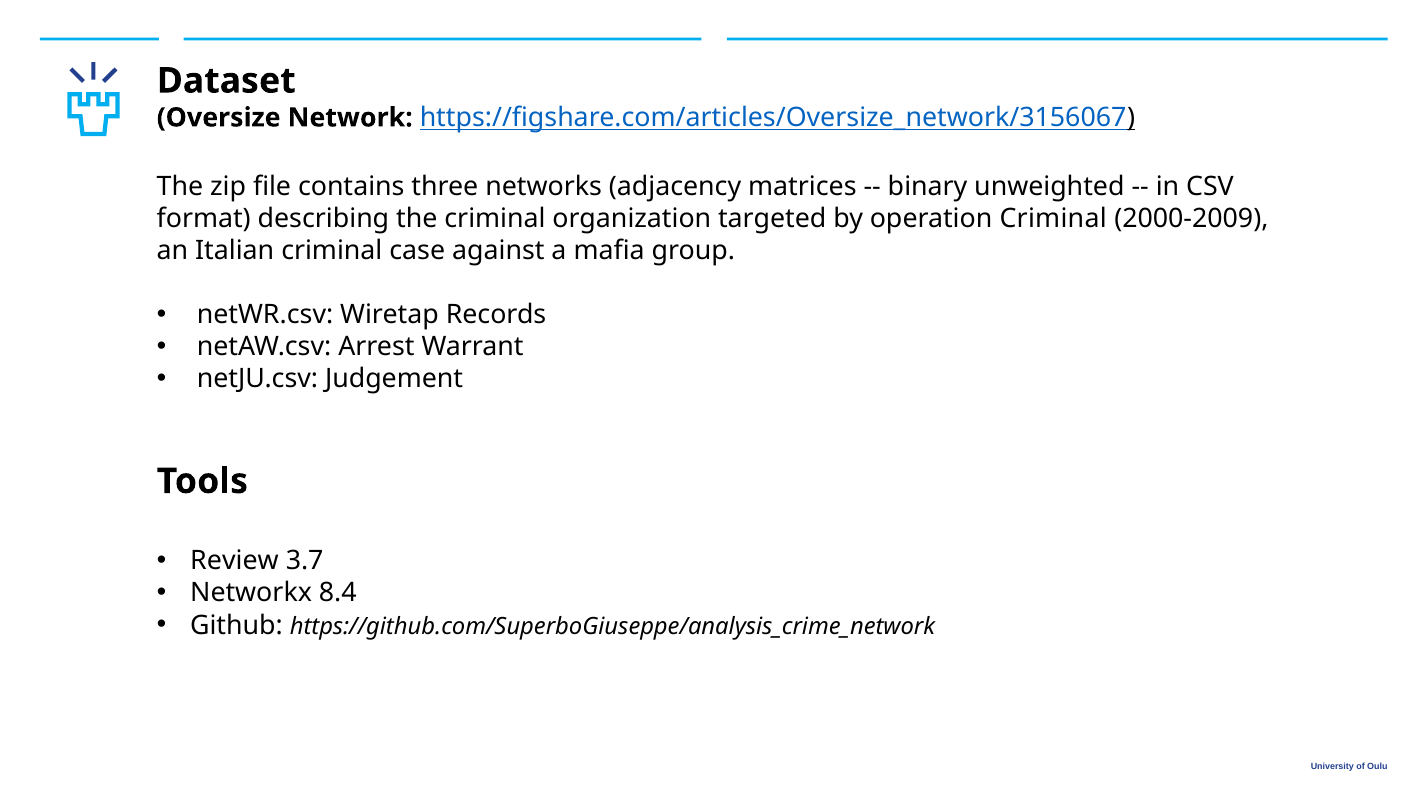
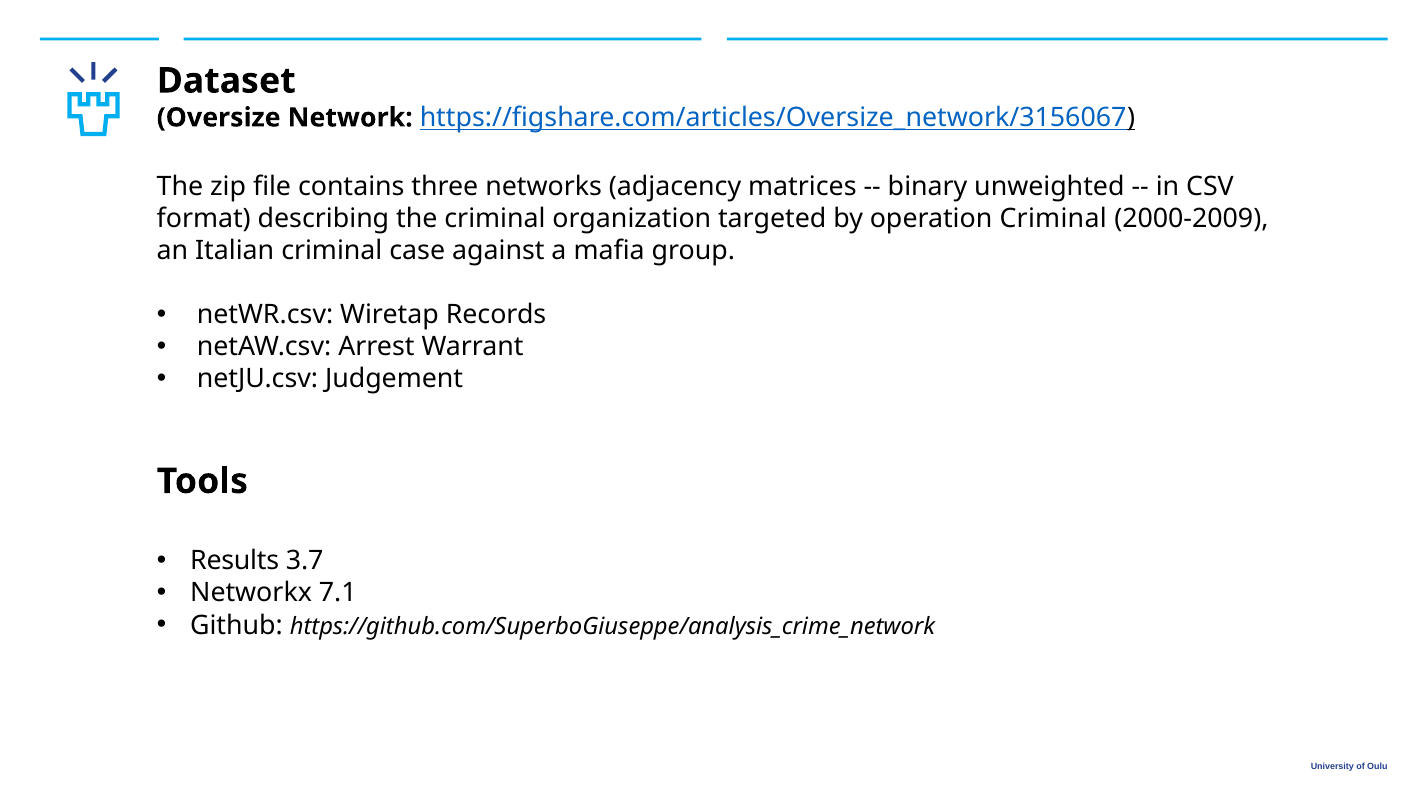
Review: Review -> Results
8.4: 8.4 -> 7.1
